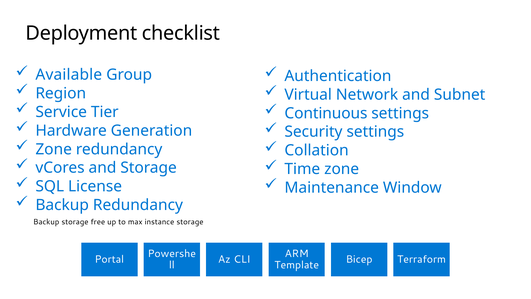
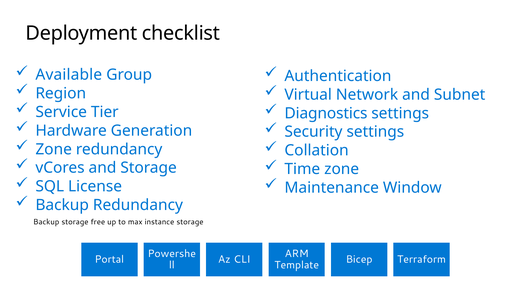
Continuous: Continuous -> Diagnostics
